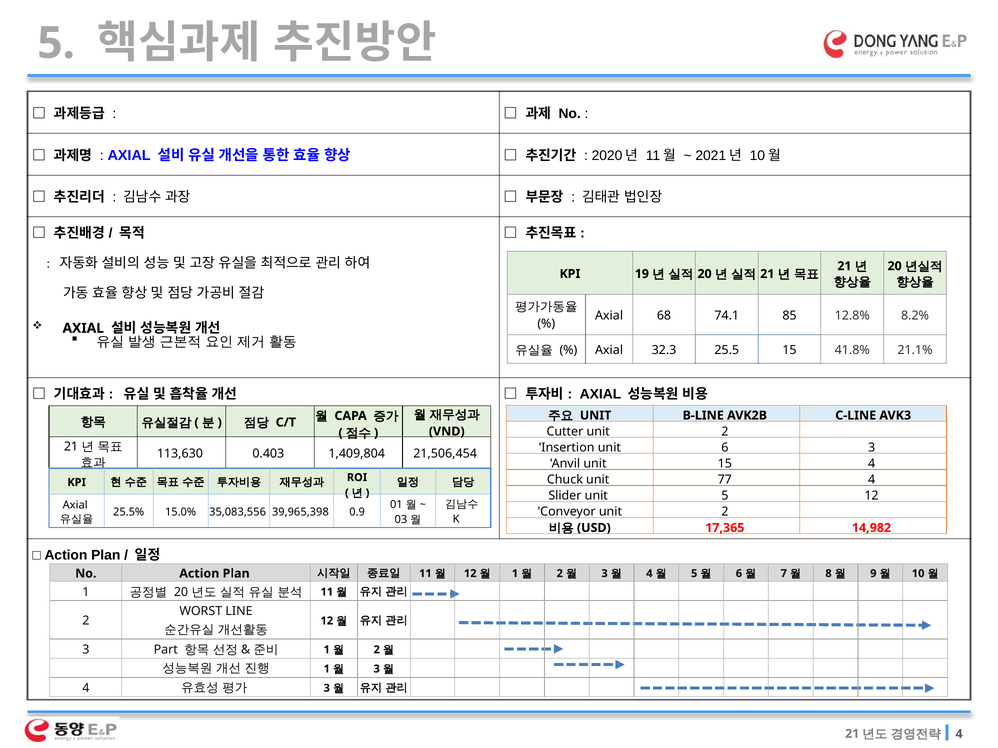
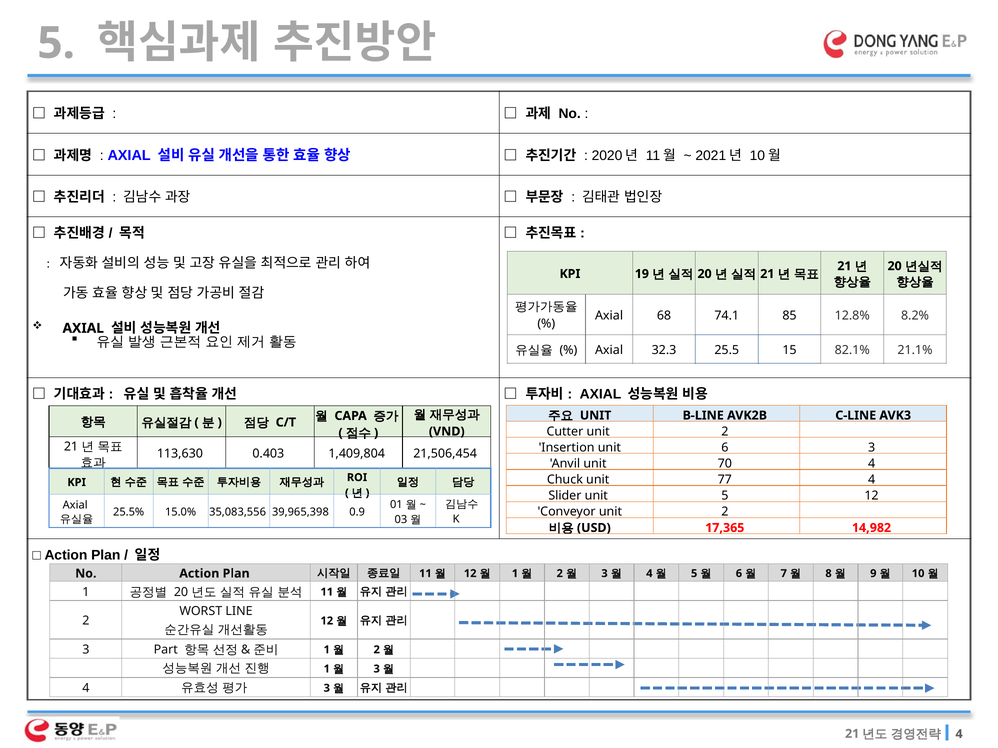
41.8%: 41.8% -> 82.1%
unit 15: 15 -> 70
